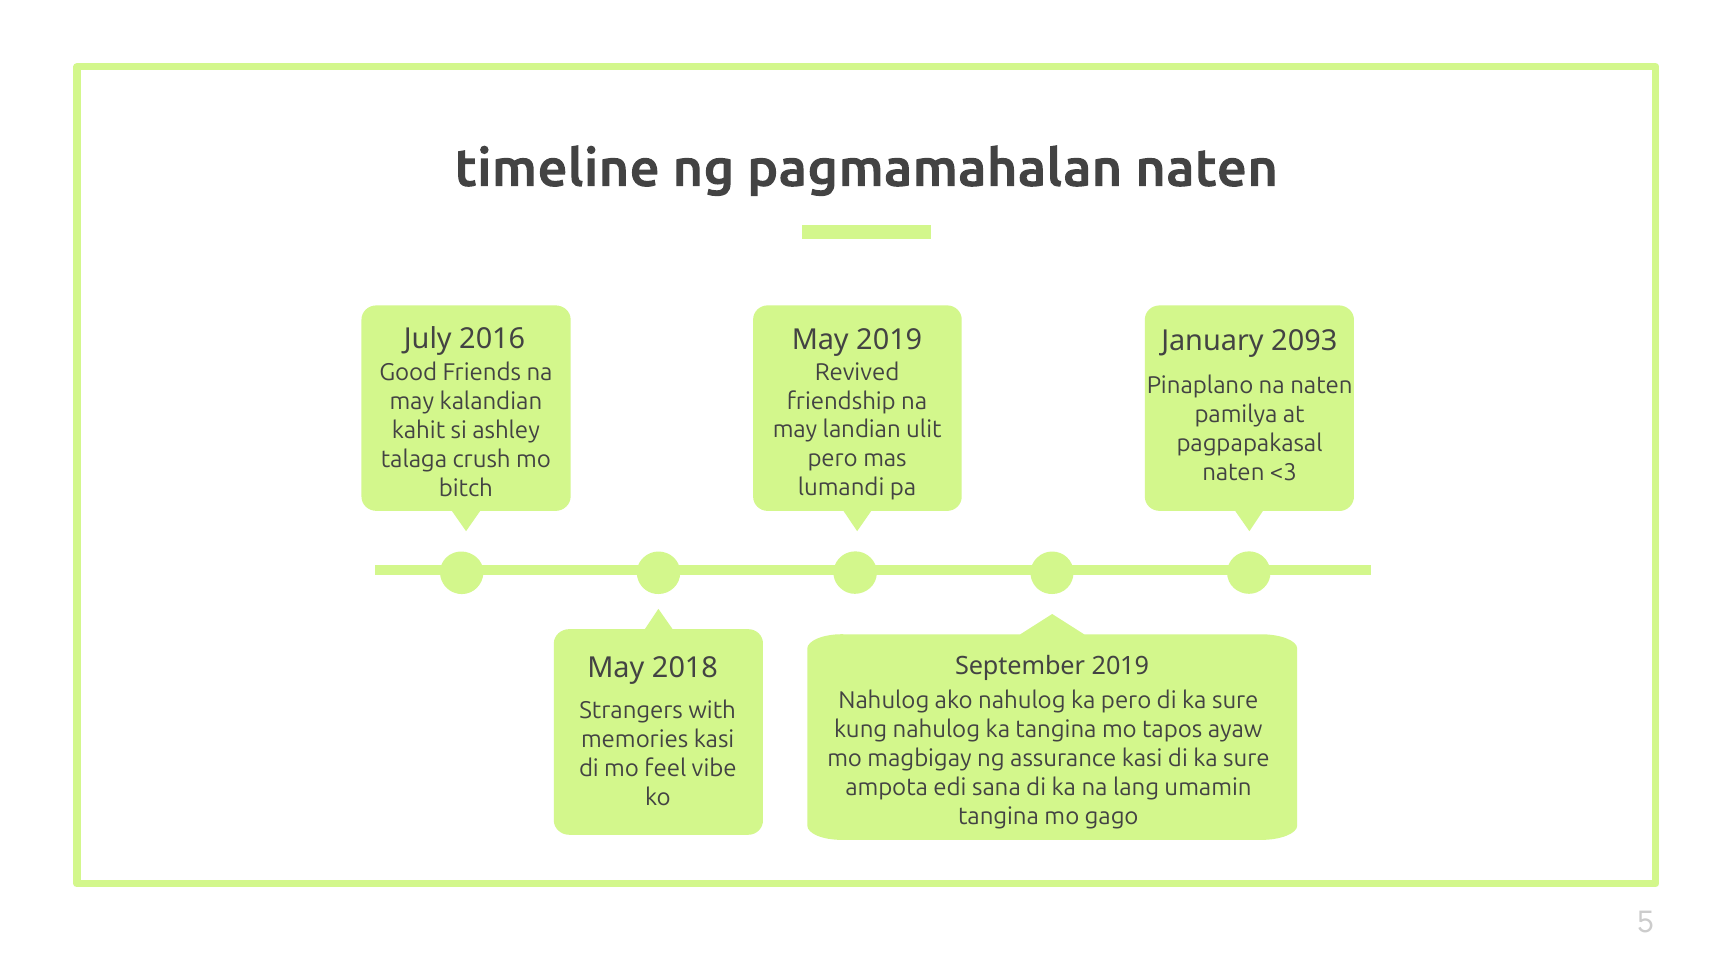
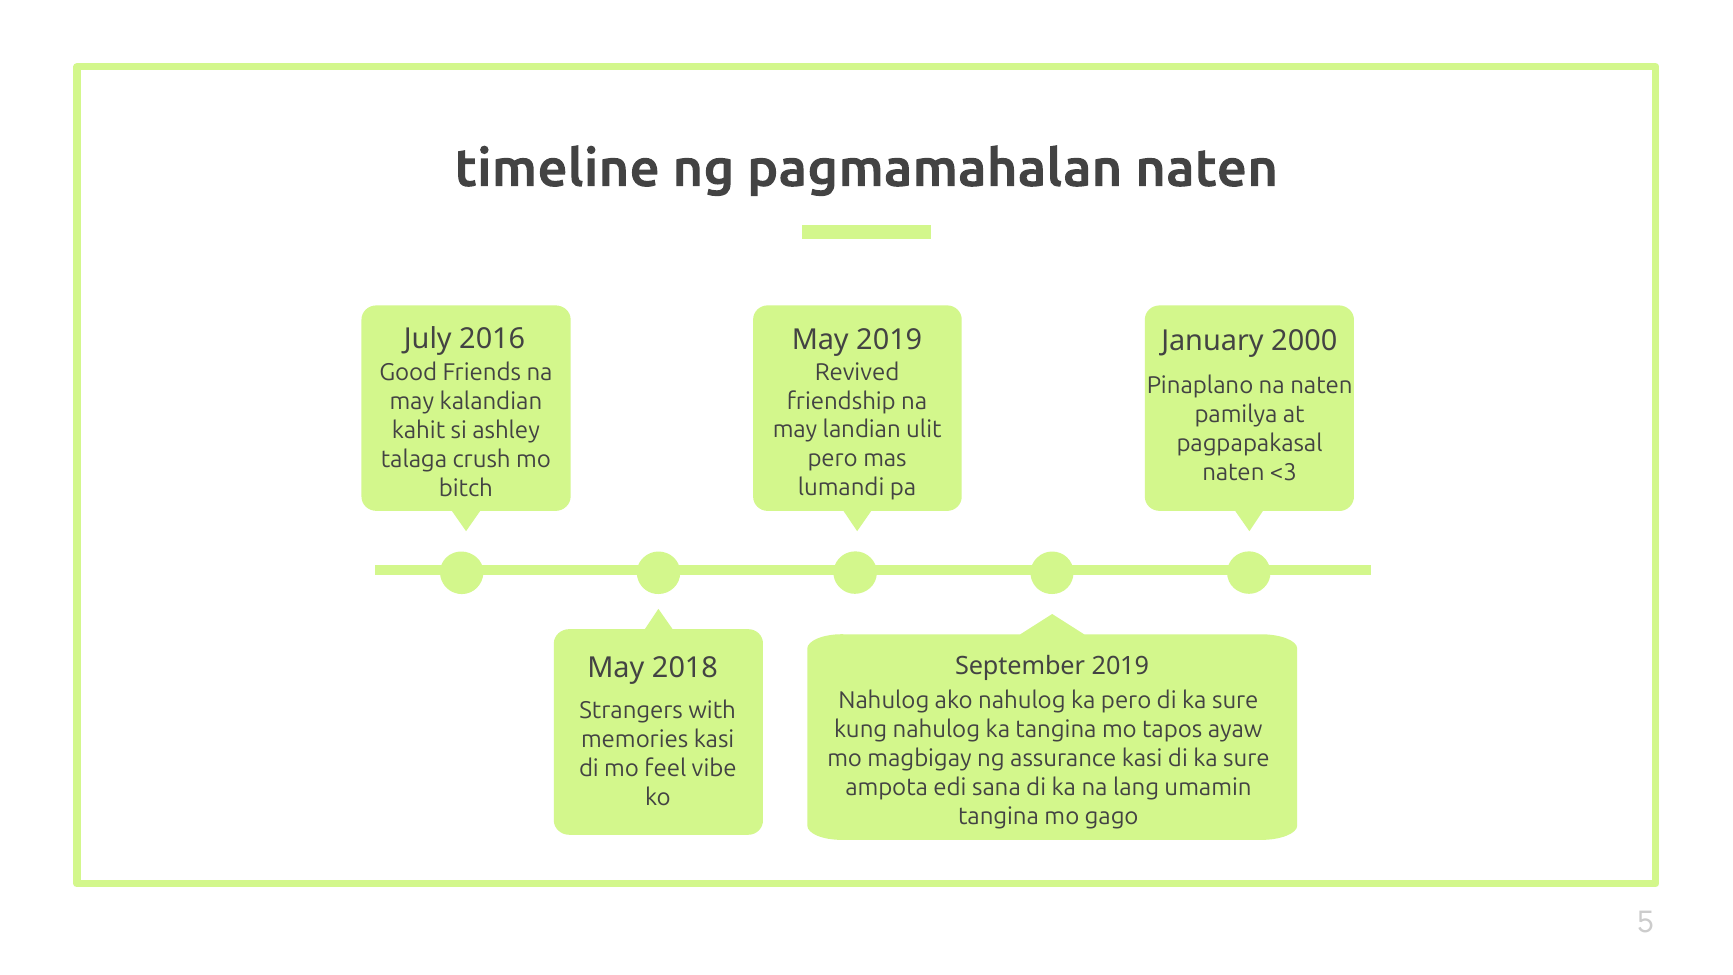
2093: 2093 -> 2000
